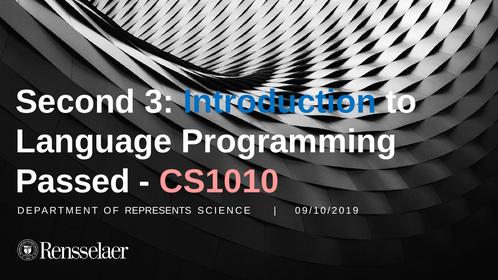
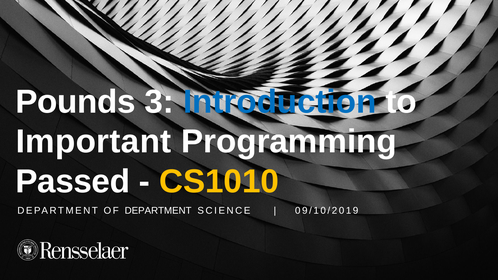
Second: Second -> Pounds
Language: Language -> Important
CS1010 colour: pink -> yellow
OF REPRESENTS: REPRESENTS -> DEPARTMENT
